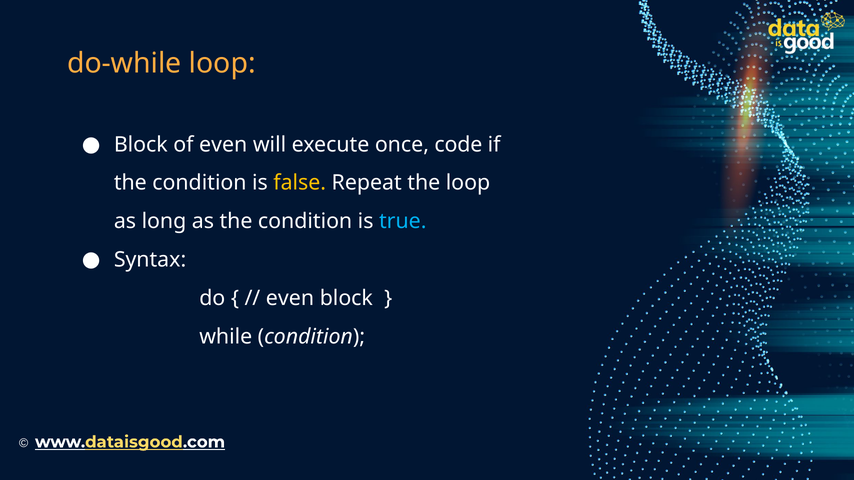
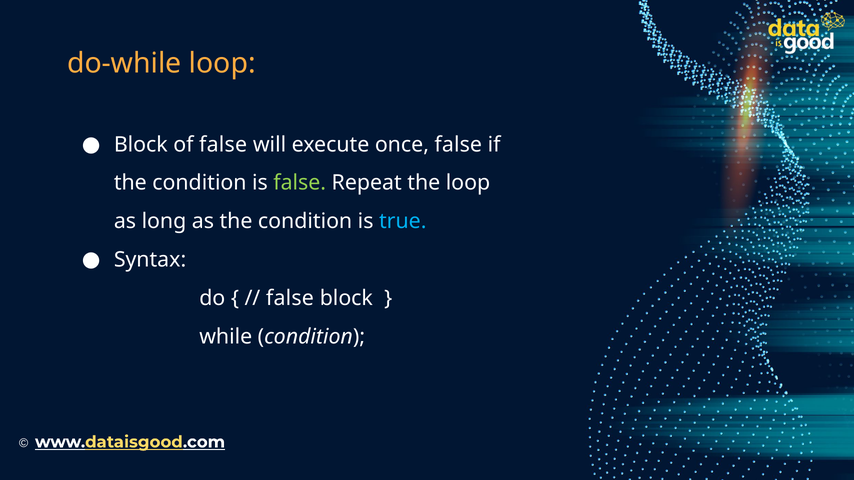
of even: even -> false
once code: code -> false
false at (300, 183) colour: yellow -> light green
even at (290, 298): even -> false
